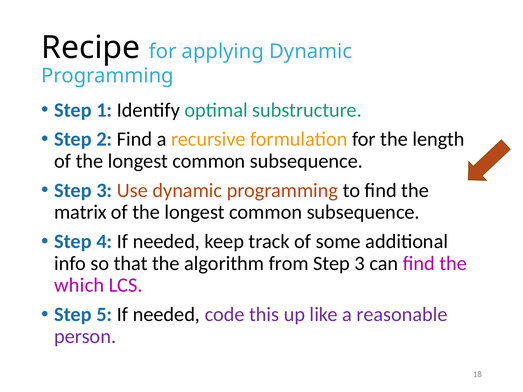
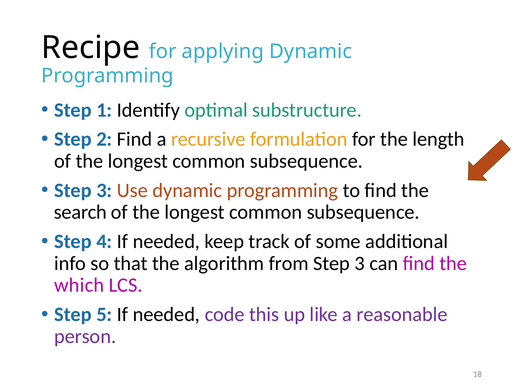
matrix: matrix -> search
